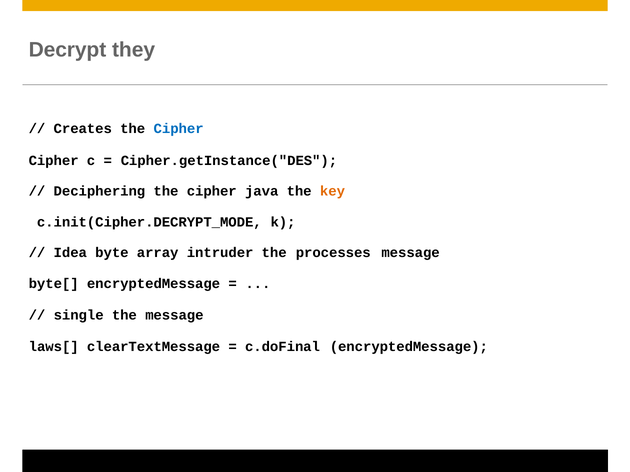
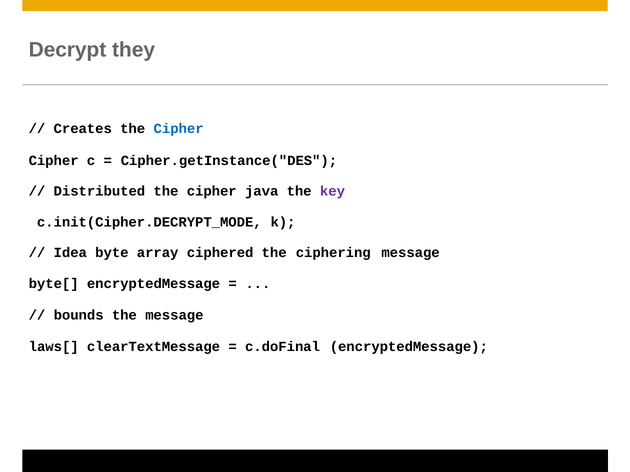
Deciphering: Deciphering -> Distributed
key colour: orange -> purple
intruder: intruder -> ciphered
processes: processes -> ciphering
single: single -> bounds
